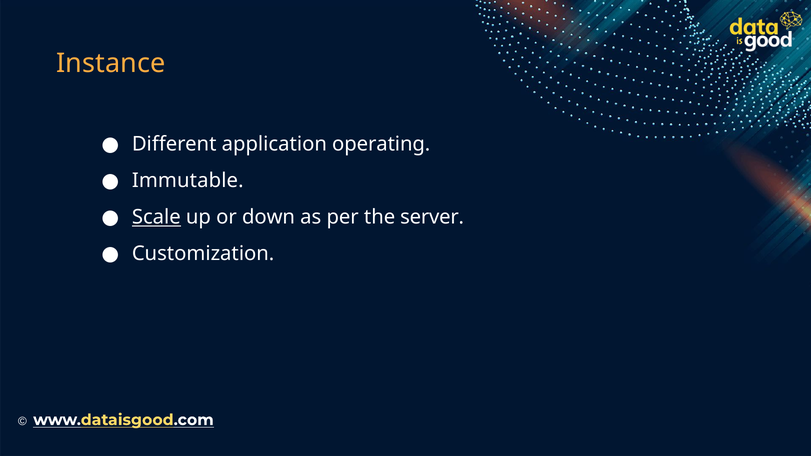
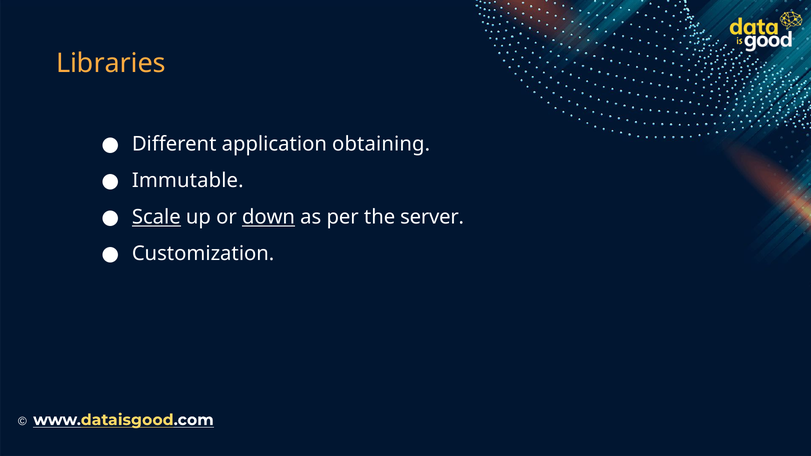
Instance: Instance -> Libraries
operating: operating -> obtaining
down underline: none -> present
